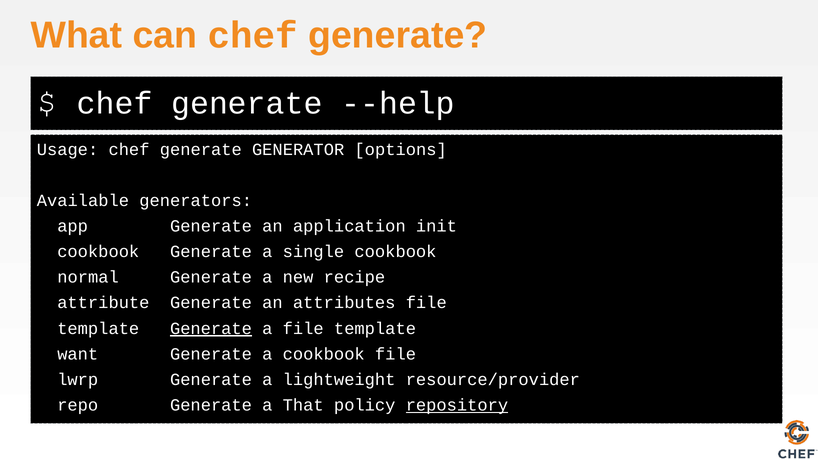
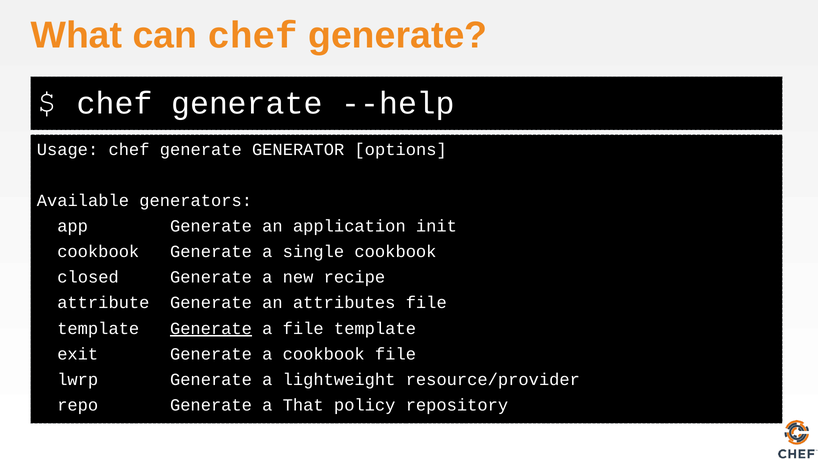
normal: normal -> closed
want: want -> exit
repository underline: present -> none
